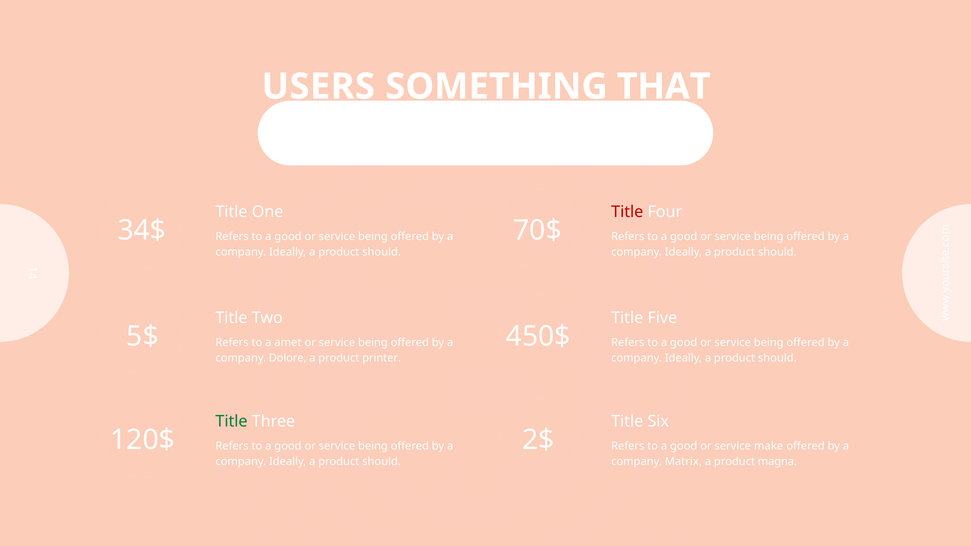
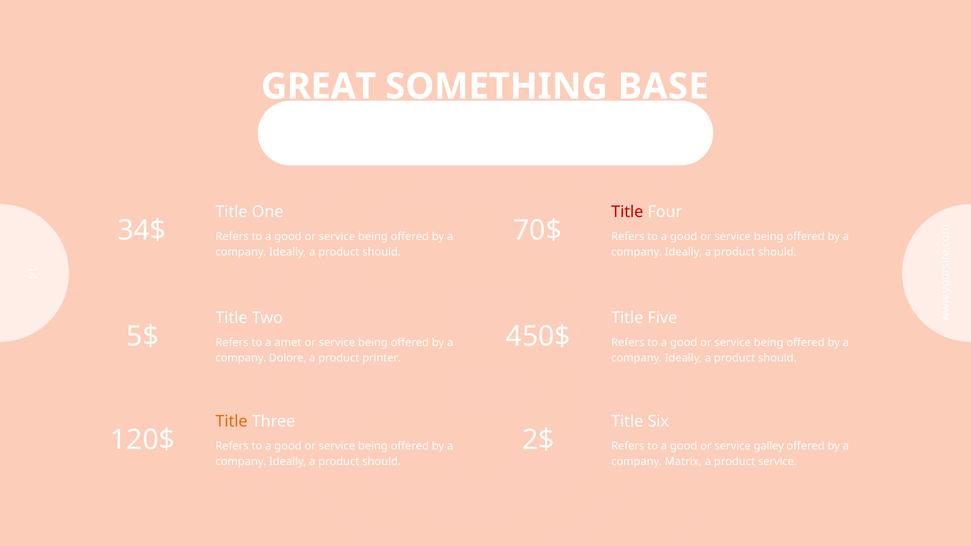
USERS: USERS -> GREAT
THAT: THAT -> BASE
Title at (232, 421) colour: green -> orange
make: make -> galley
product magna: magna -> service
